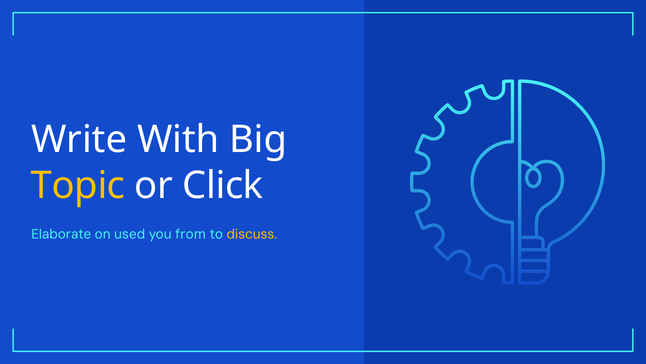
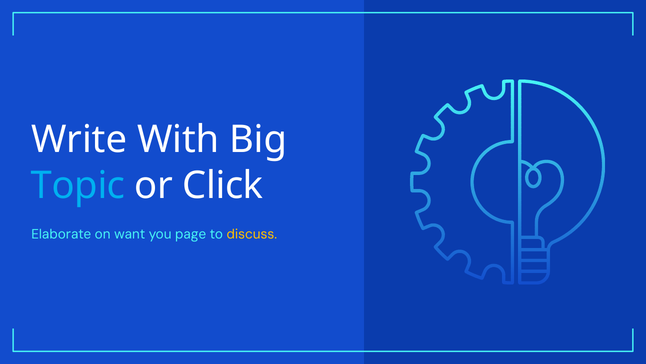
Topic colour: yellow -> light blue
used: used -> want
from: from -> page
